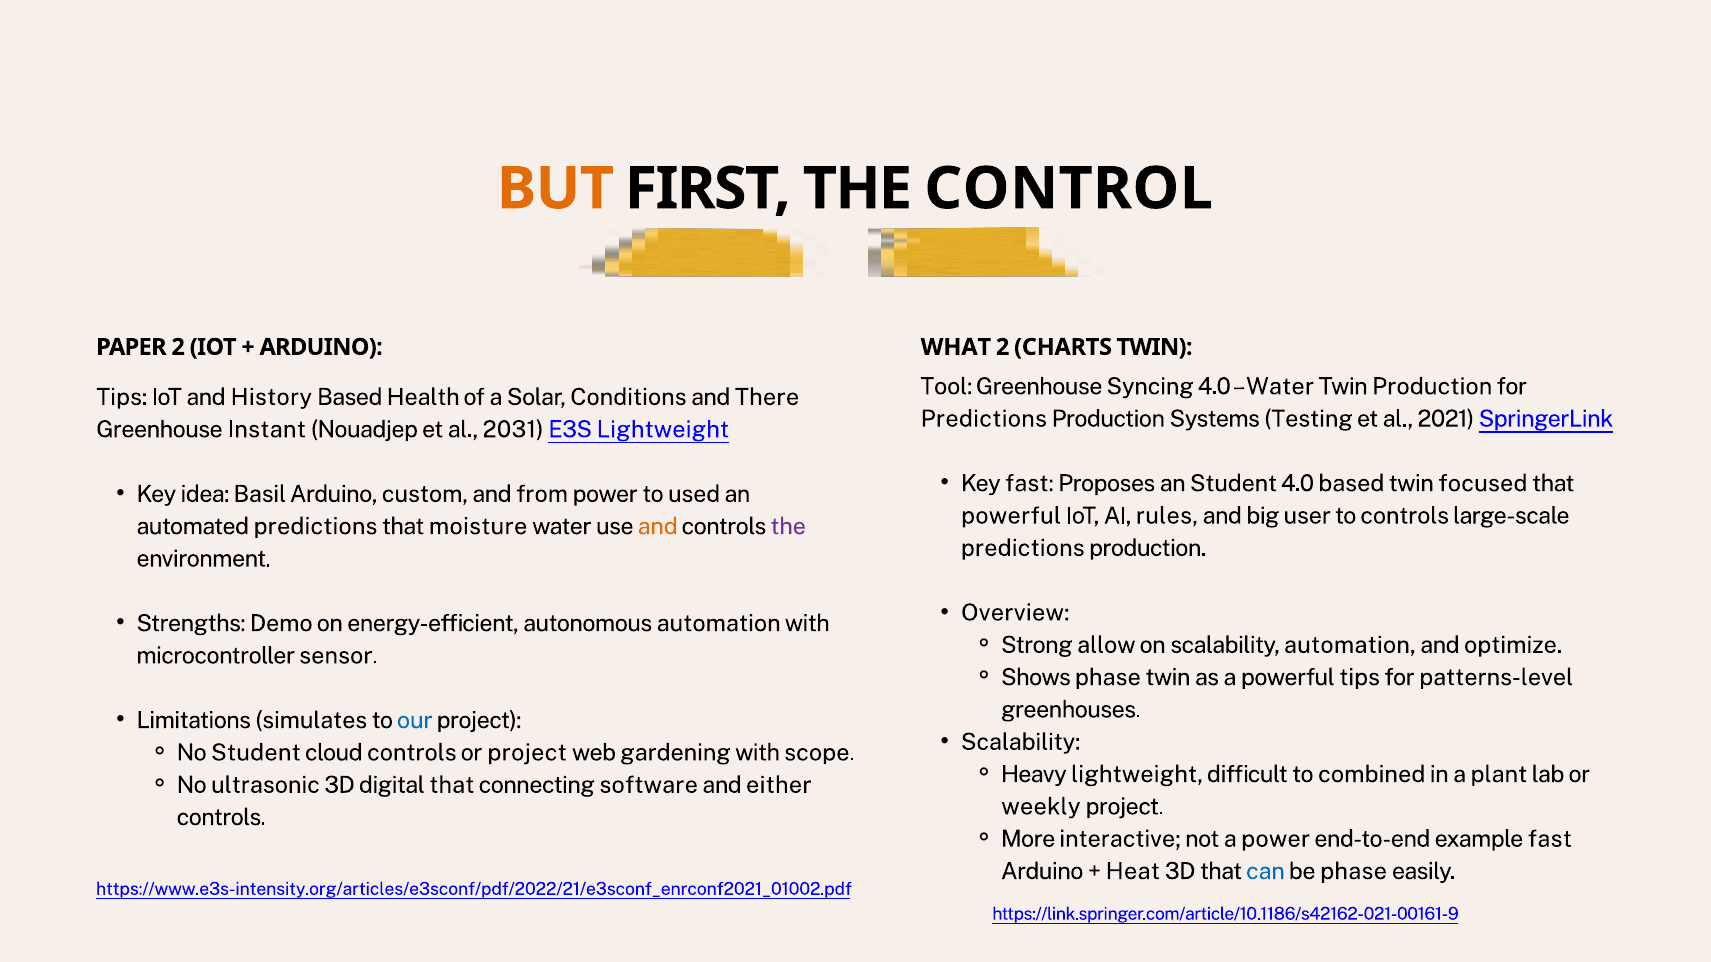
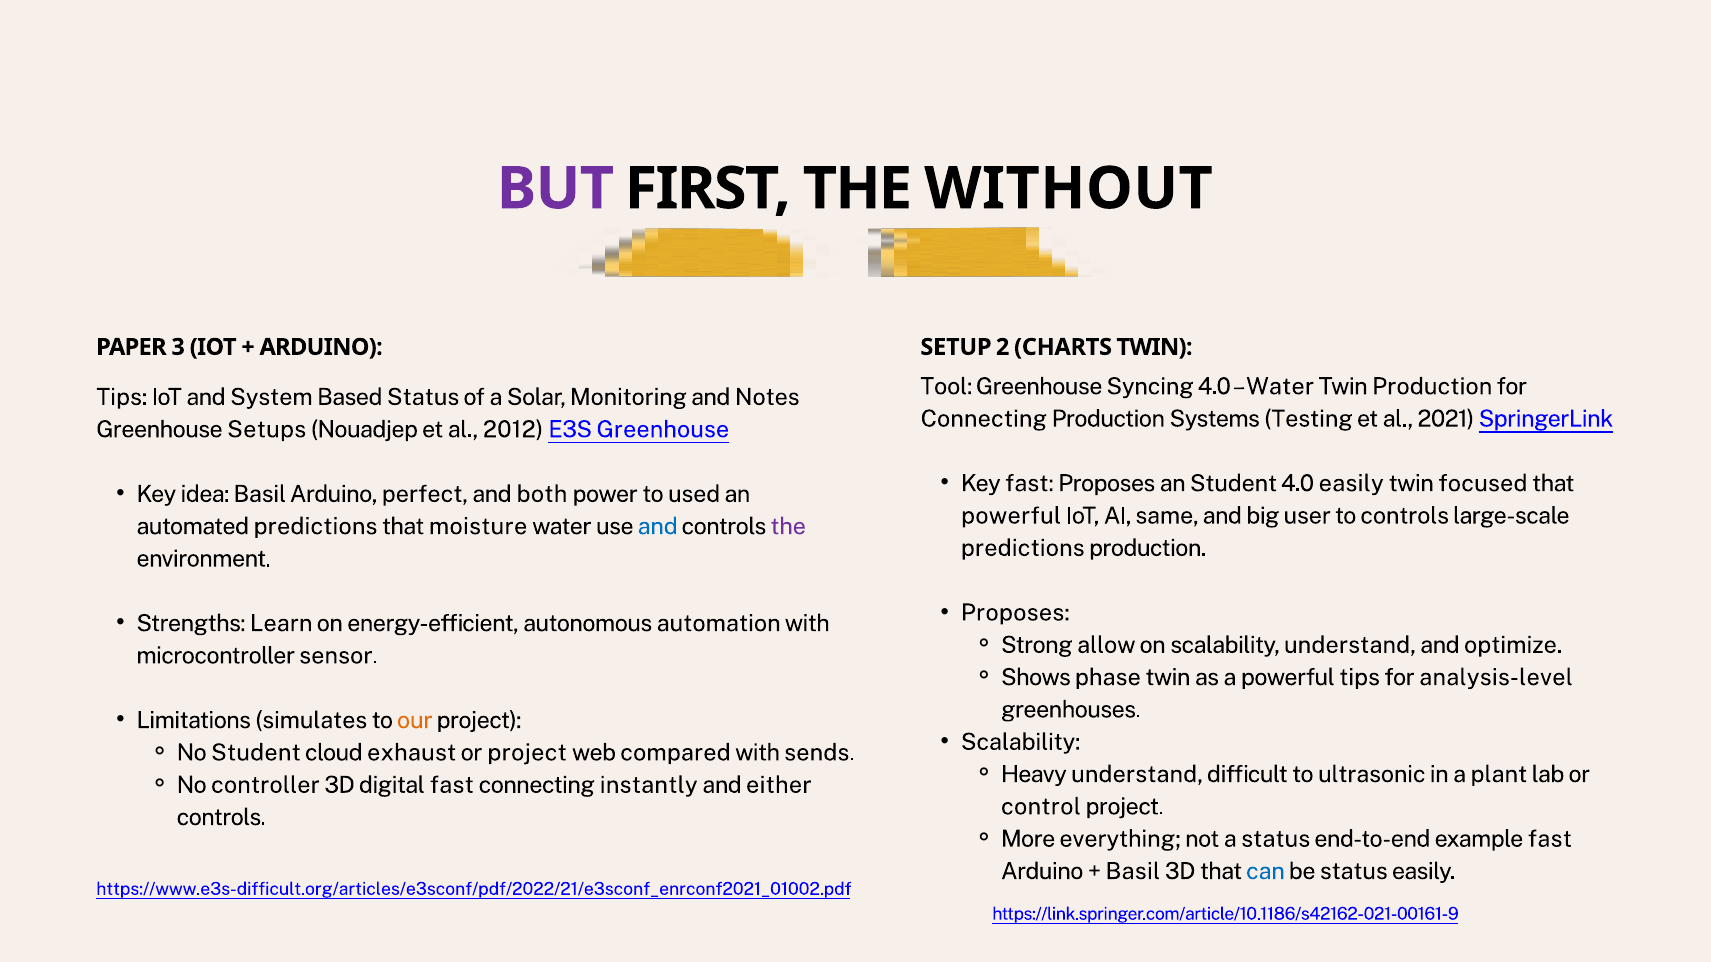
BUT colour: orange -> purple
CONTROL: CONTROL -> WITHOUT
PAPER 2: 2 -> 3
WHAT: WHAT -> SETUP
History: History -> System
Based Health: Health -> Status
Conditions: Conditions -> Monitoring
There: There -> Notes
Predictions at (984, 419): Predictions -> Connecting
Instant: Instant -> Setups
2031: 2031 -> 2012
E3S Lightweight: Lightweight -> Greenhouse
4.0 based: based -> easily
custom: custom -> perfect
from: from -> both
rules: rules -> same
and at (658, 527) colour: orange -> blue
Overview at (1015, 613): Overview -> Proposes
Demo: Demo -> Learn
scalability automation: automation -> understand
patterns-level: patterns-level -> analysis-level
our colour: blue -> orange
cloud controls: controls -> exhaust
gardening: gardening -> compared
scope: scope -> sends
Heavy lightweight: lightweight -> understand
combined: combined -> ultrasonic
ultrasonic: ultrasonic -> controller
digital that: that -> fast
software: software -> instantly
weekly: weekly -> control
interactive: interactive -> everything
a power: power -> status
Heat at (1133, 872): Heat -> Basil
be phase: phase -> status
https://www.e3s-intensity.org/articles/e3sconf/pdf/2022/21/e3sconf_enrconf2021_01002.pdf: https://www.e3s-intensity.org/articles/e3sconf/pdf/2022/21/e3sconf_enrconf2021_01002.pdf -> https://www.e3s-difficult.org/articles/e3sconf/pdf/2022/21/e3sconf_enrconf2021_01002.pdf
